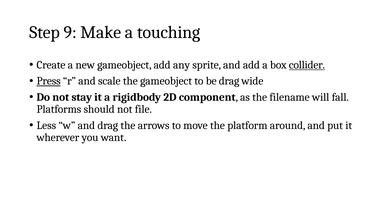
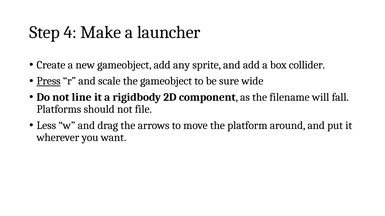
9: 9 -> 4
touching: touching -> launcher
collider underline: present -> none
be drag: drag -> sure
stay: stay -> line
